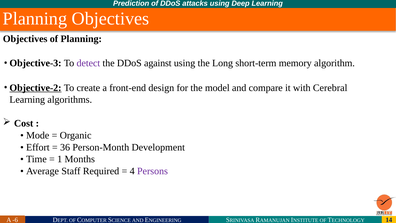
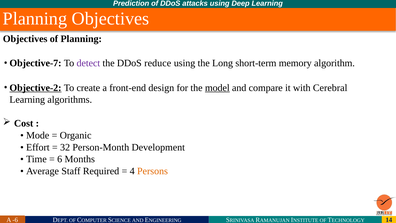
Objective-3: Objective-3 -> Objective-7
against: against -> reduce
model underline: none -> present
36: 36 -> 32
1: 1 -> 6
Persons colour: purple -> orange
